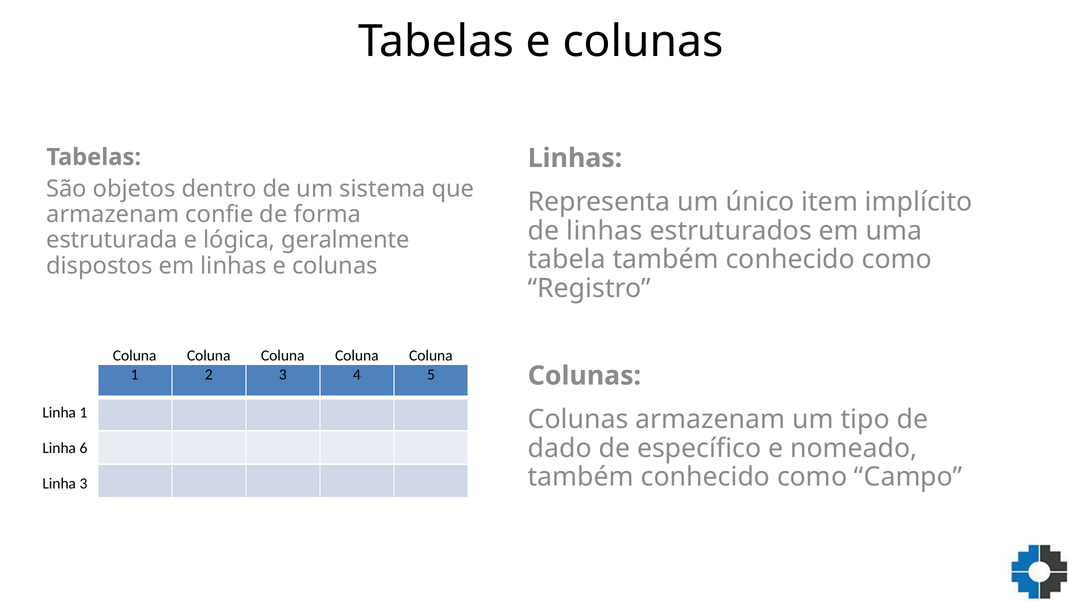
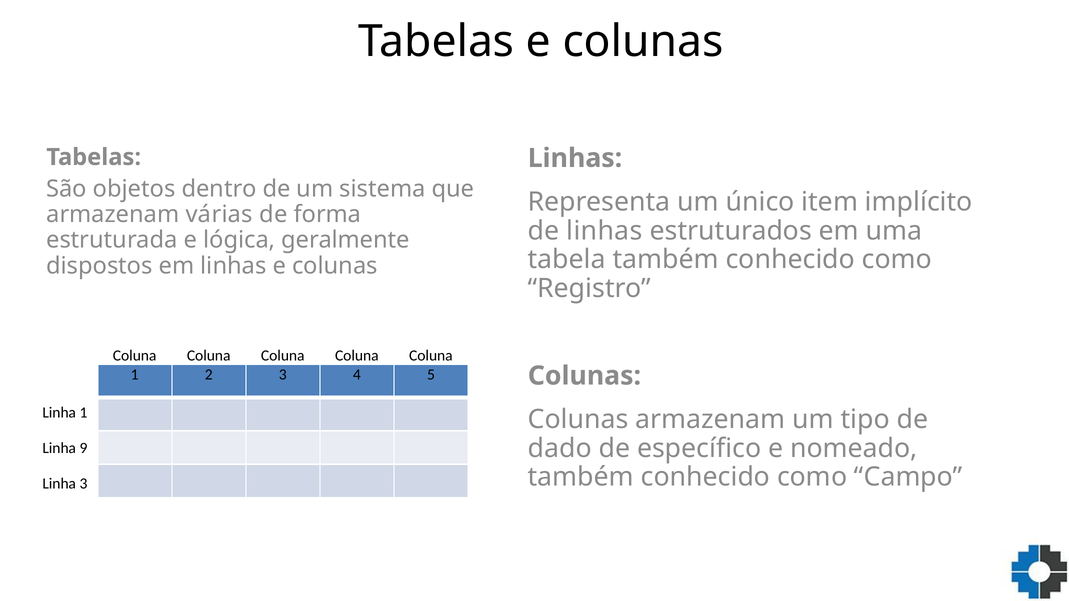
confie: confie -> várias
6: 6 -> 9
